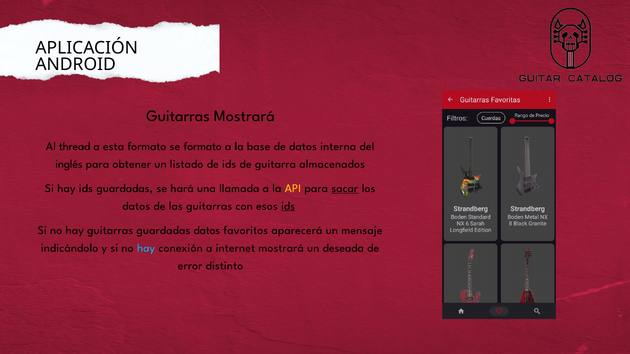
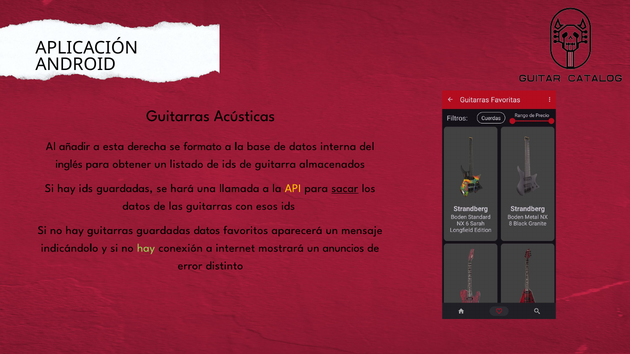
Guitarras Mostrará: Mostrará -> Acústicas
thread: thread -> añadir
esta formato: formato -> derecha
ids at (288, 206) underline: present -> none
hay at (146, 248) colour: light blue -> light green
deseada: deseada -> anuncios
